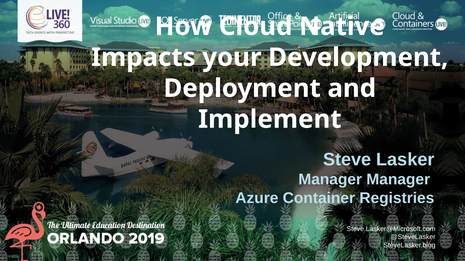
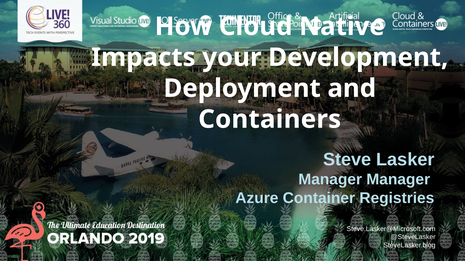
Implement: Implement -> Containers
